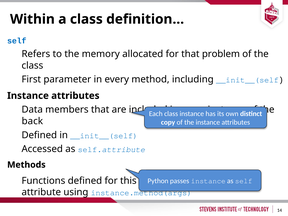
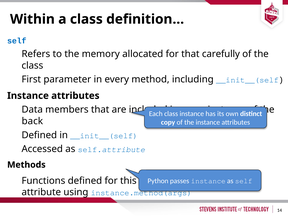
problem: problem -> carefully
